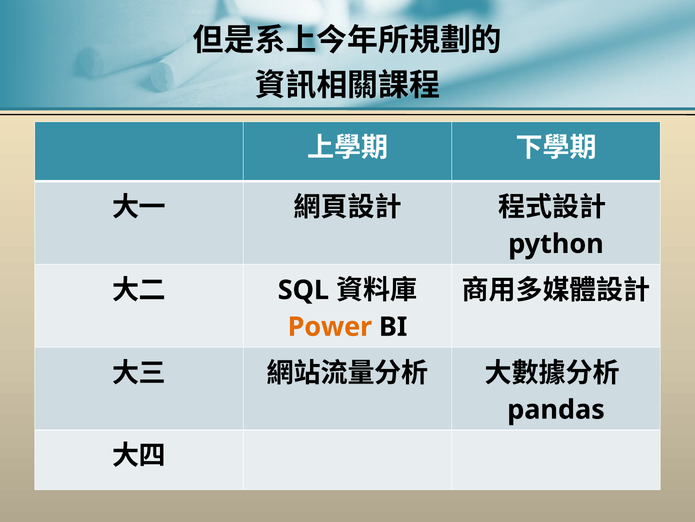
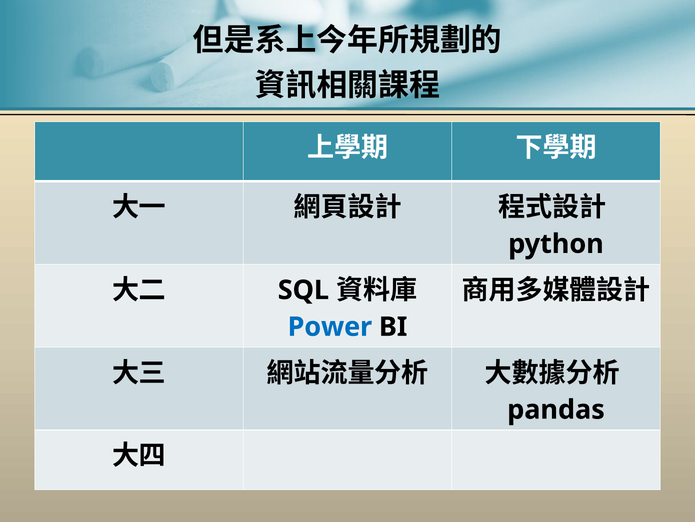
Power colour: orange -> blue
